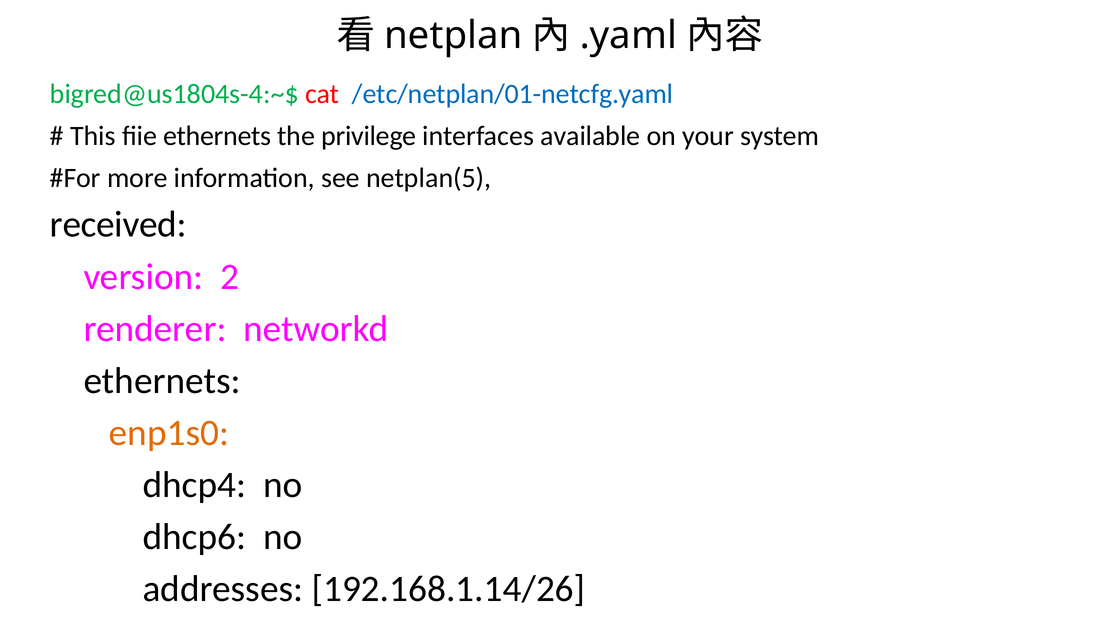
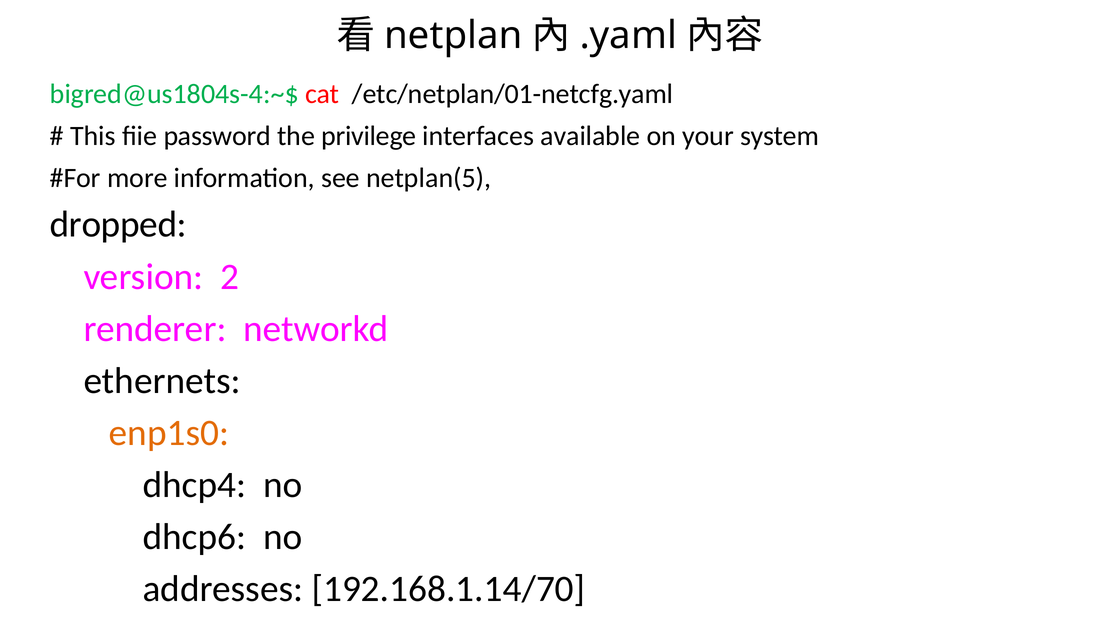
/etc/netplan/01-netcfg.yaml colour: blue -> black
fiie ethernets: ethernets -> password
received: received -> dropped
192.168.1.14/26: 192.168.1.14/26 -> 192.168.1.14/70
